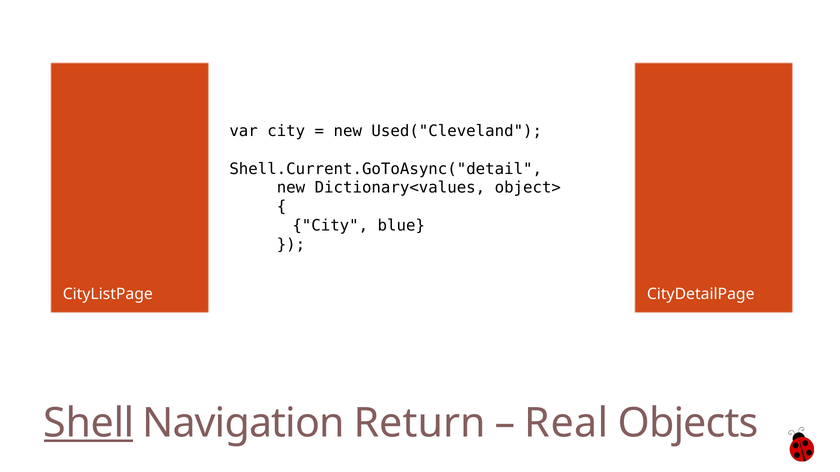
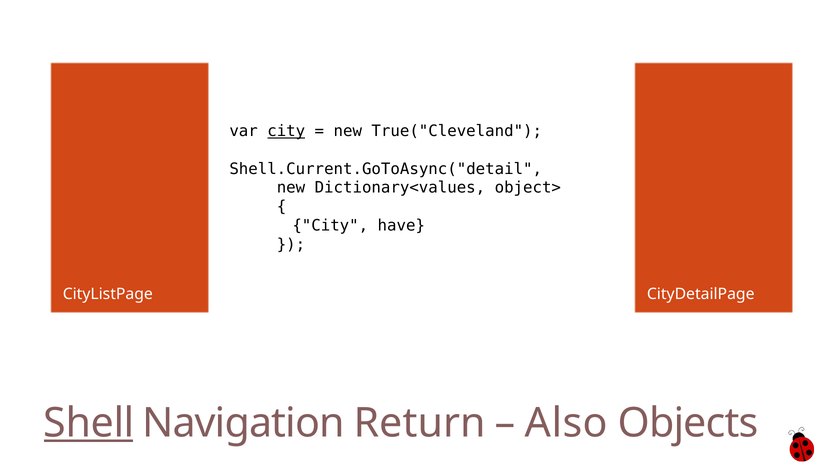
city at (286, 131) underline: none -> present
Used("Cleveland: Used("Cleveland -> True("Cleveland
blue: blue -> have
Real: Real -> Also
